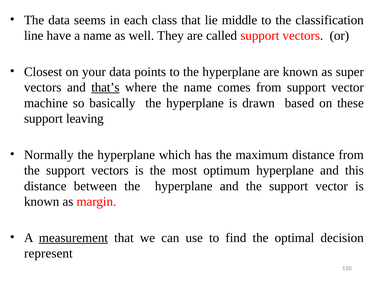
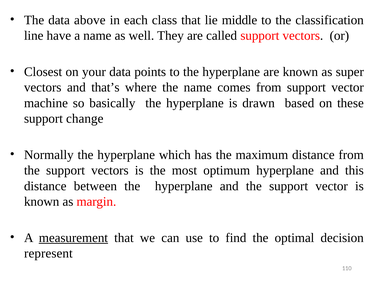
seems: seems -> above
that’s underline: present -> none
leaving: leaving -> change
